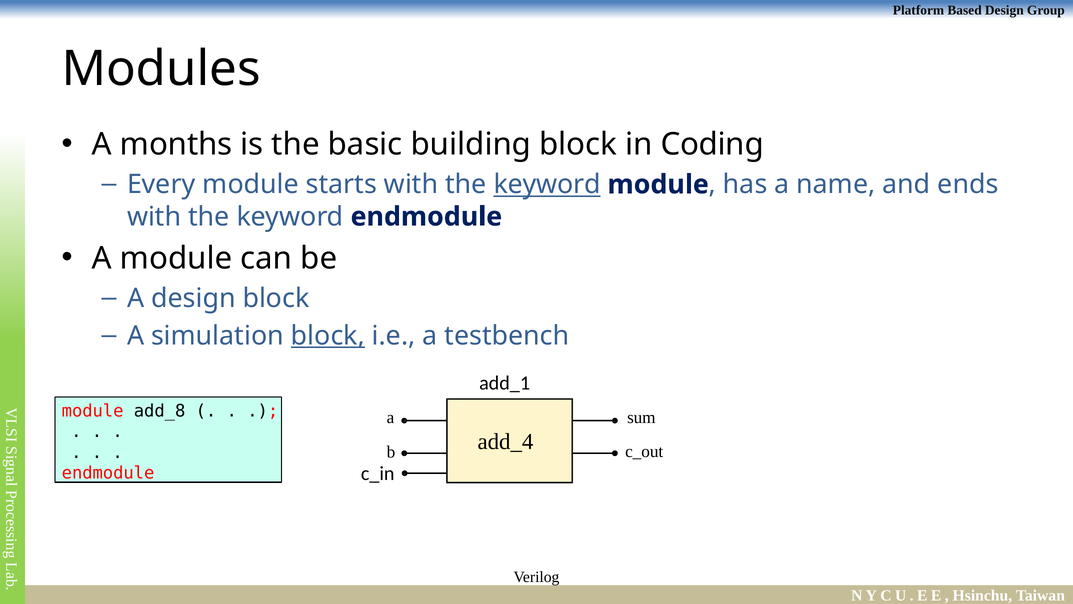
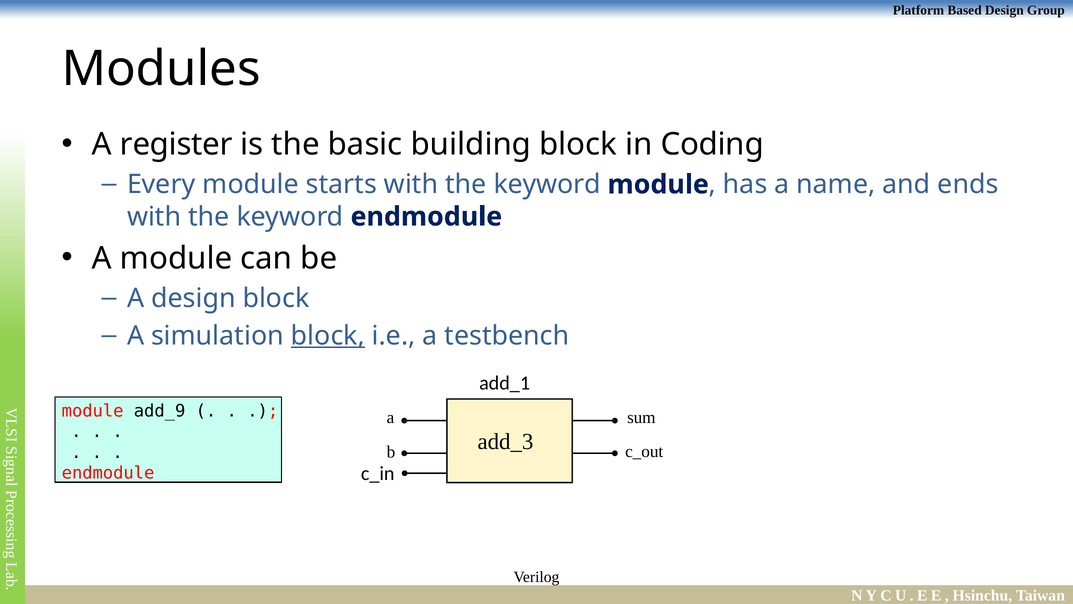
months: months -> register
keyword at (547, 184) underline: present -> none
add_8: add_8 -> add_9
add_4: add_4 -> add_3
